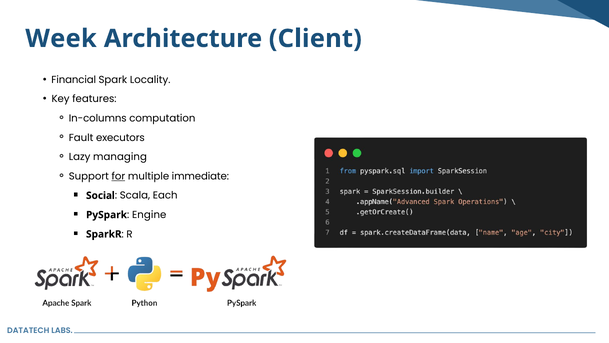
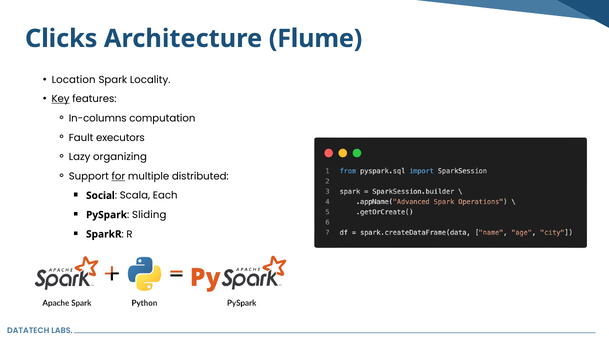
Week: Week -> Clicks
Client: Client -> Flume
Financial: Financial -> Location
Key underline: none -> present
managing: managing -> organizing
immediate: immediate -> distributed
Engine: Engine -> Sliding
